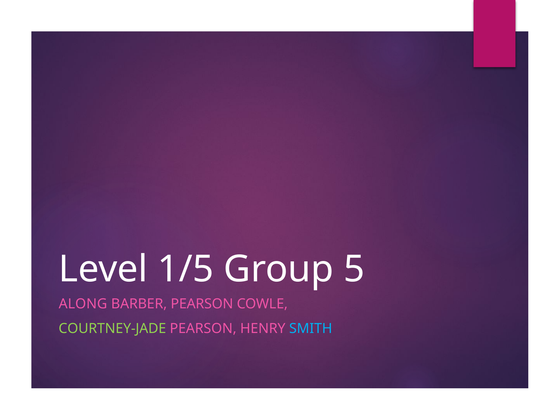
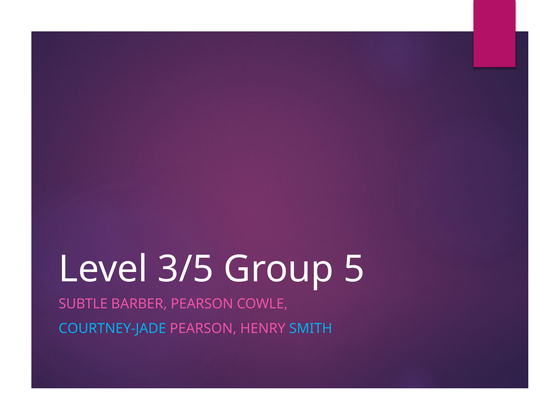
1/5: 1/5 -> 3/5
ALONG: ALONG -> SUBTLE
COURTNEY-JADE colour: light green -> light blue
